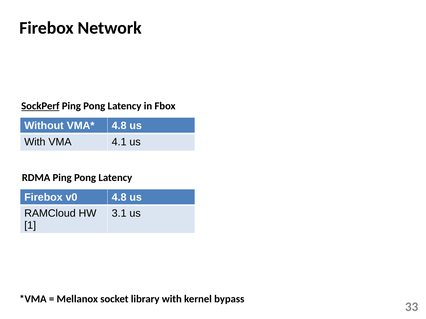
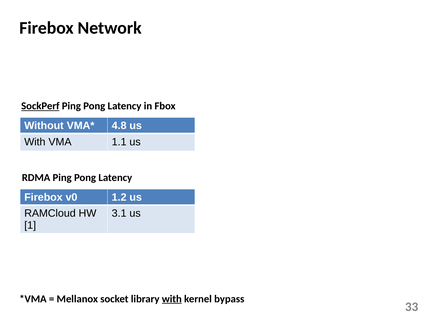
4.1: 4.1 -> 1.1
v0 4.8: 4.8 -> 1.2
with at (172, 299) underline: none -> present
